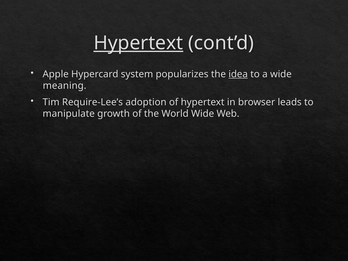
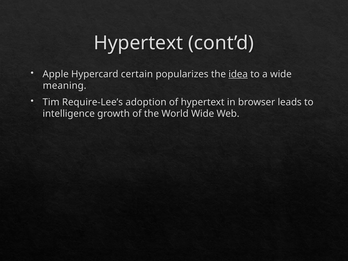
Hypertext at (138, 43) underline: present -> none
system: system -> certain
manipulate: manipulate -> intelligence
